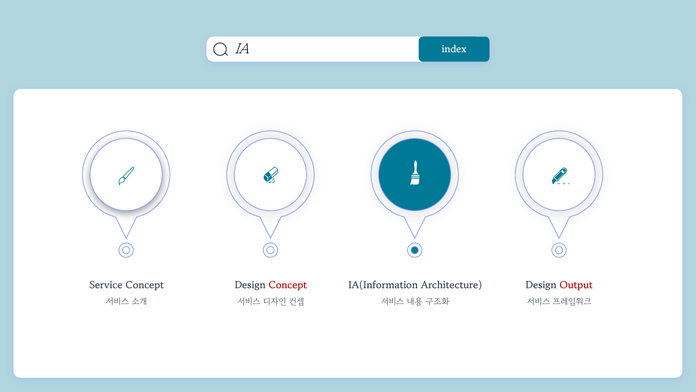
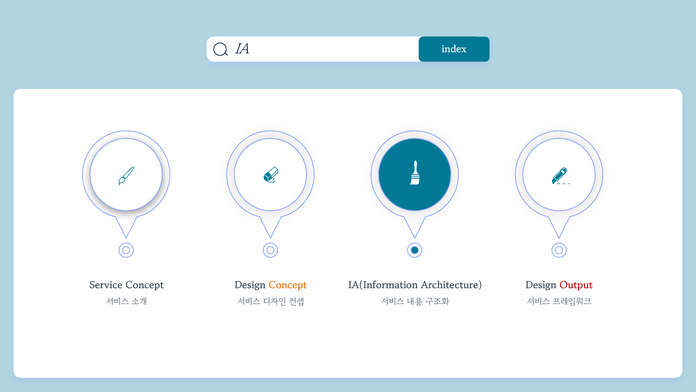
Concept at (288, 285) colour: red -> orange
